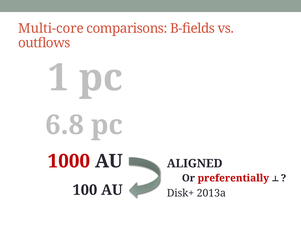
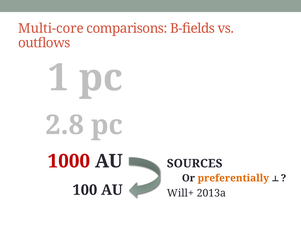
6.8: 6.8 -> 2.8
ALIGNED: ALIGNED -> SOURCES
preferentially colour: red -> orange
Disk+: Disk+ -> Will+
